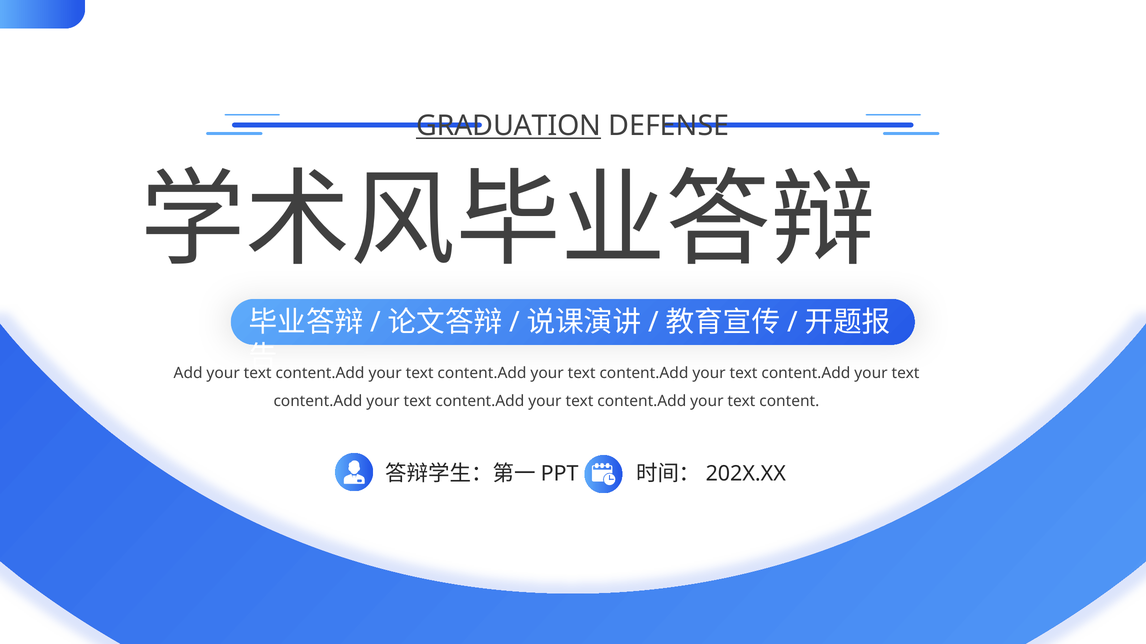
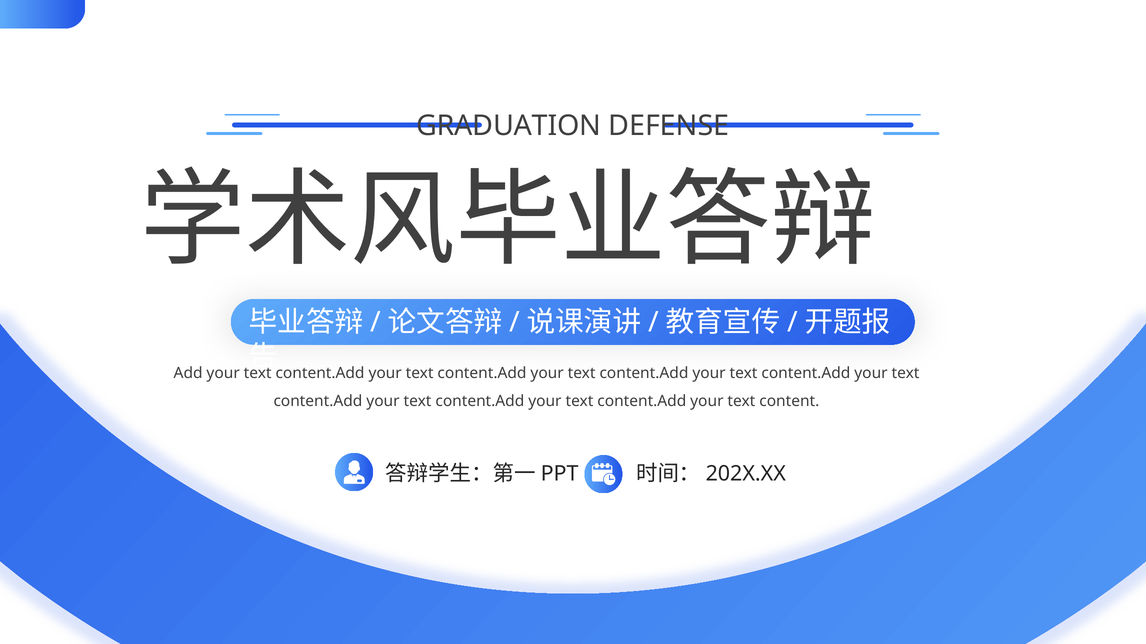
GRADUATION underline: present -> none
